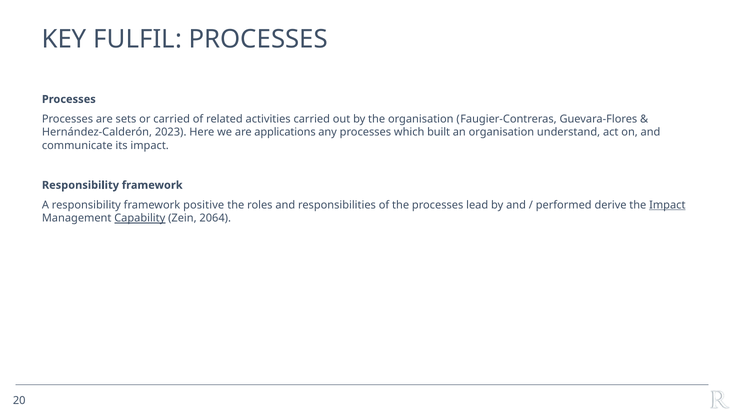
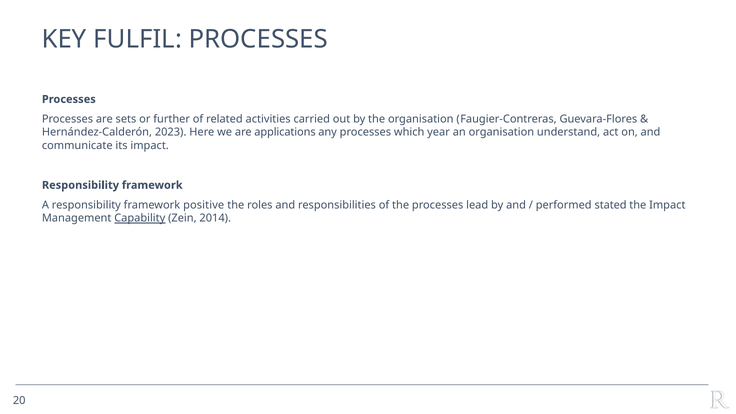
or carried: carried -> further
built: built -> year
derive: derive -> stated
Impact at (667, 205) underline: present -> none
2064: 2064 -> 2014
